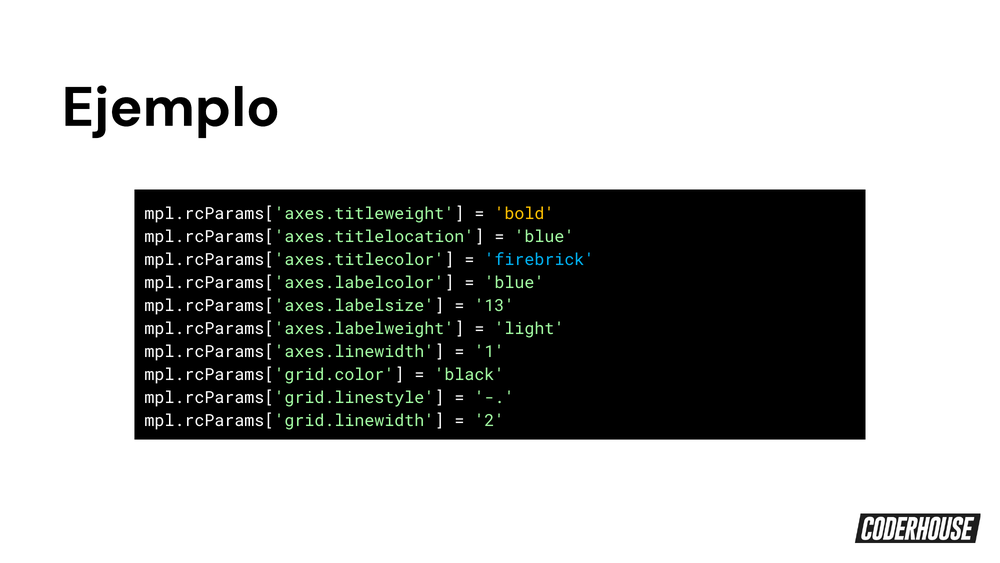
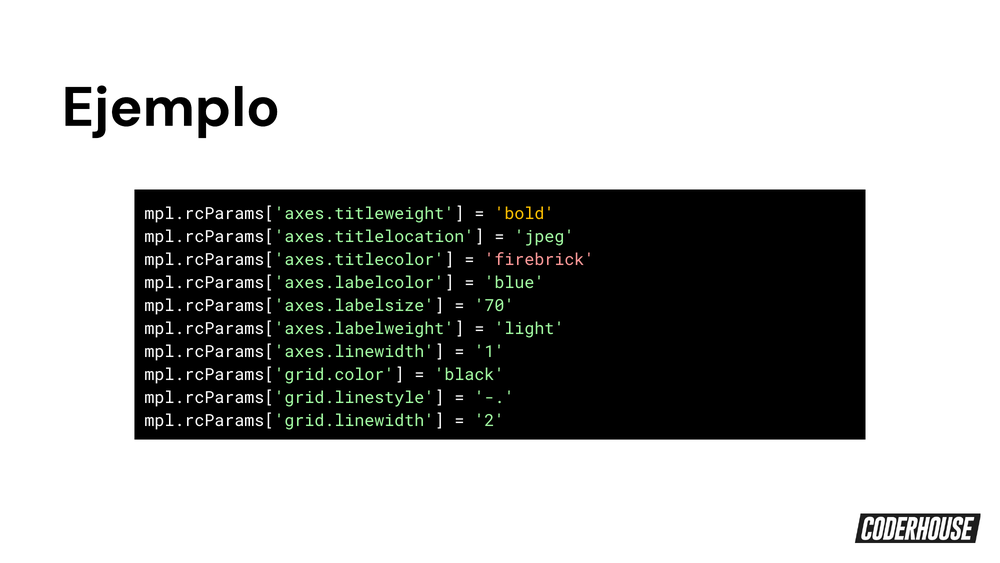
blue at (544, 236): blue -> jpeg
firebrick colour: light blue -> pink
13: 13 -> 70
